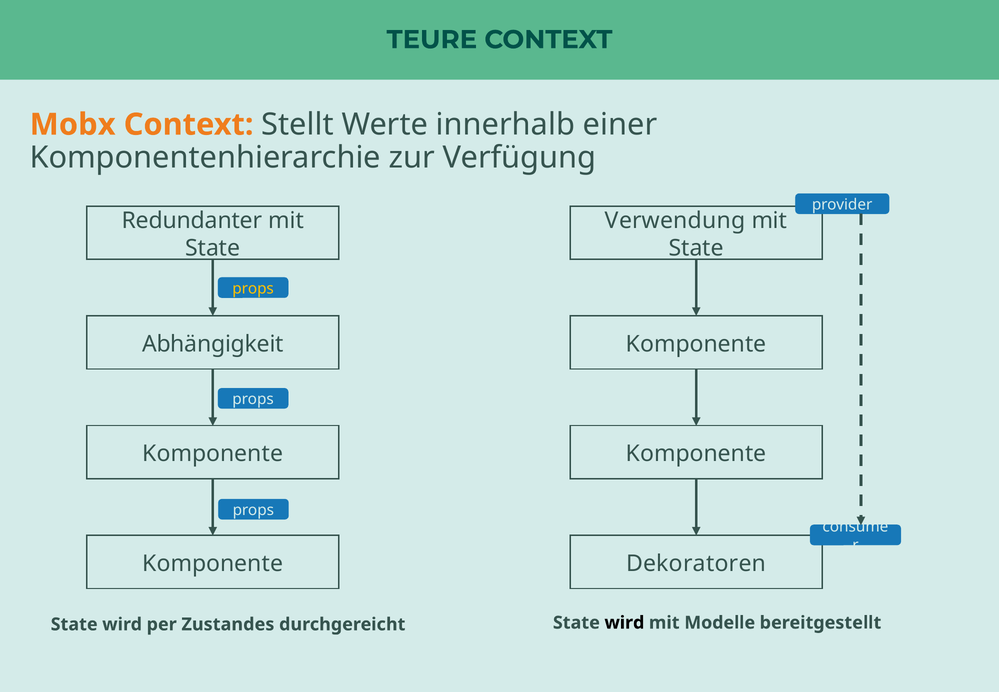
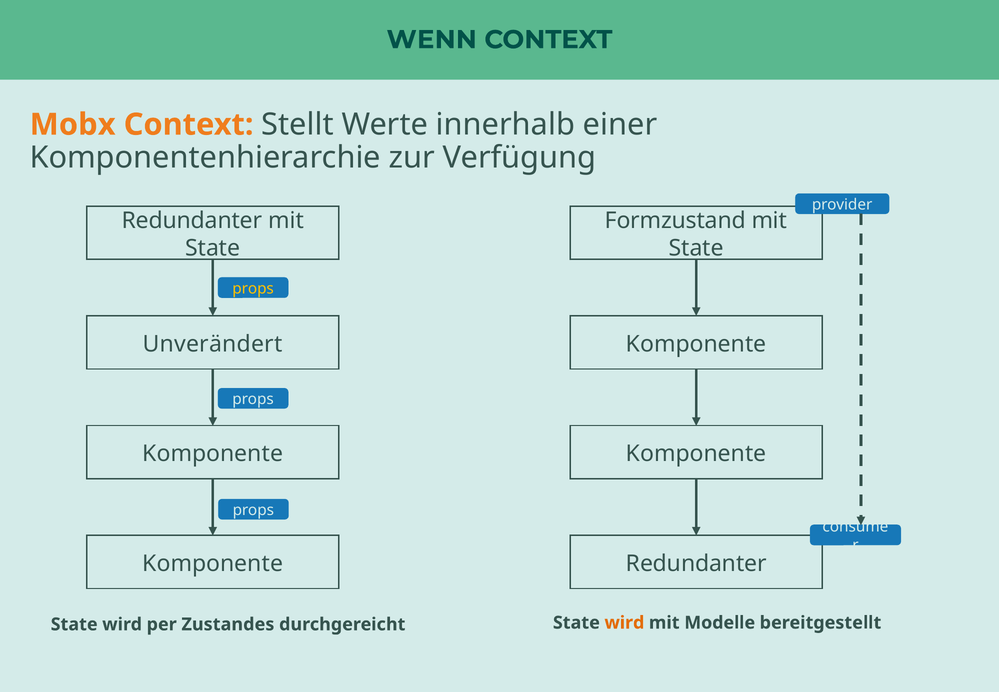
TEURE: TEURE -> WENN
Verwendung: Verwendung -> Formzustand
Abhängigkeit: Abhängigkeit -> Unverändert
Dekoratoren at (696, 563): Dekoratoren -> Redundanter
wird at (624, 622) colour: black -> orange
